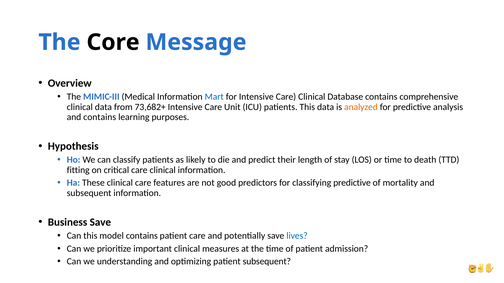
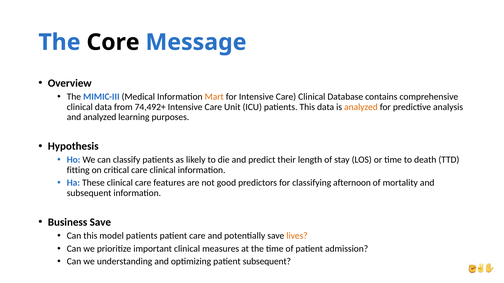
Mart colour: blue -> orange
73,682+: 73,682+ -> 74,492+
and contains: contains -> analyzed
classifying predictive: predictive -> afternoon
model contains: contains -> patients
lives colour: blue -> orange
